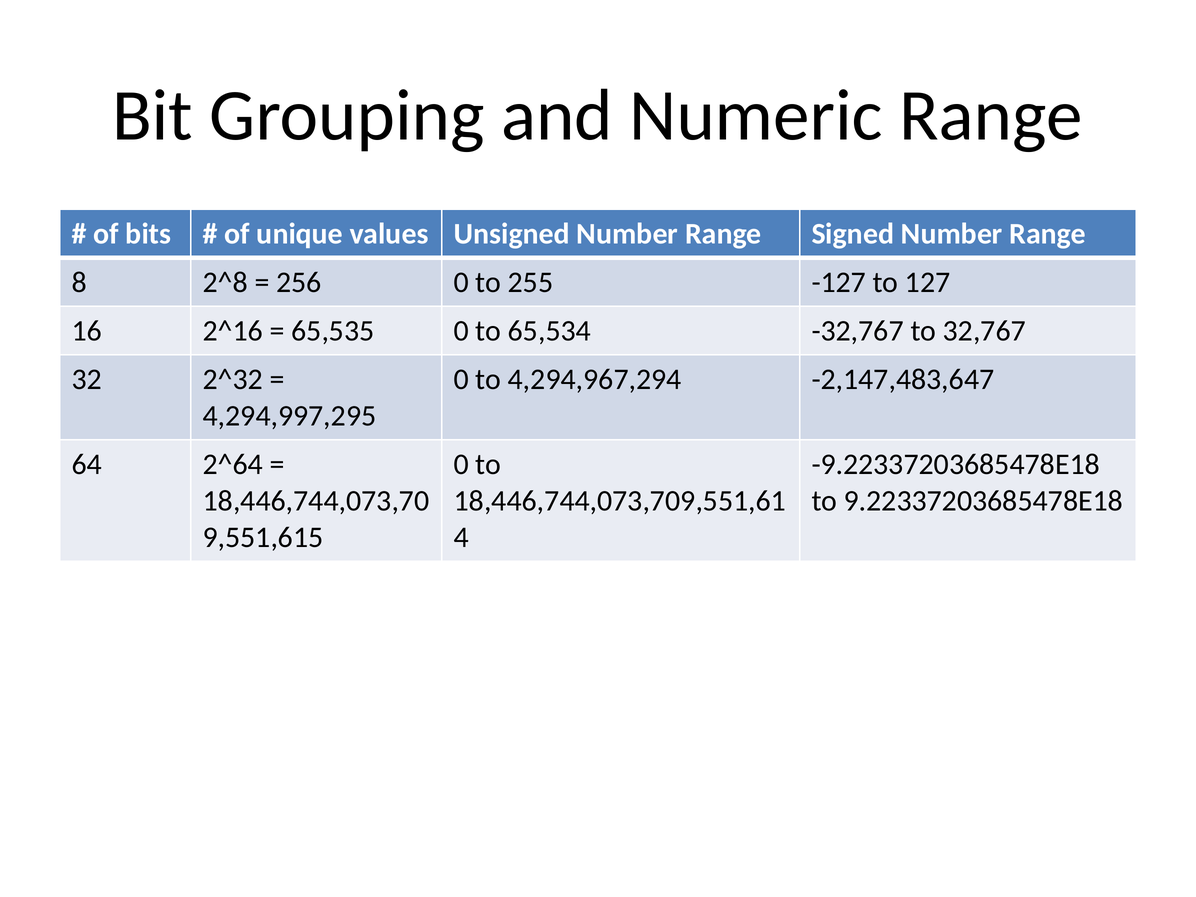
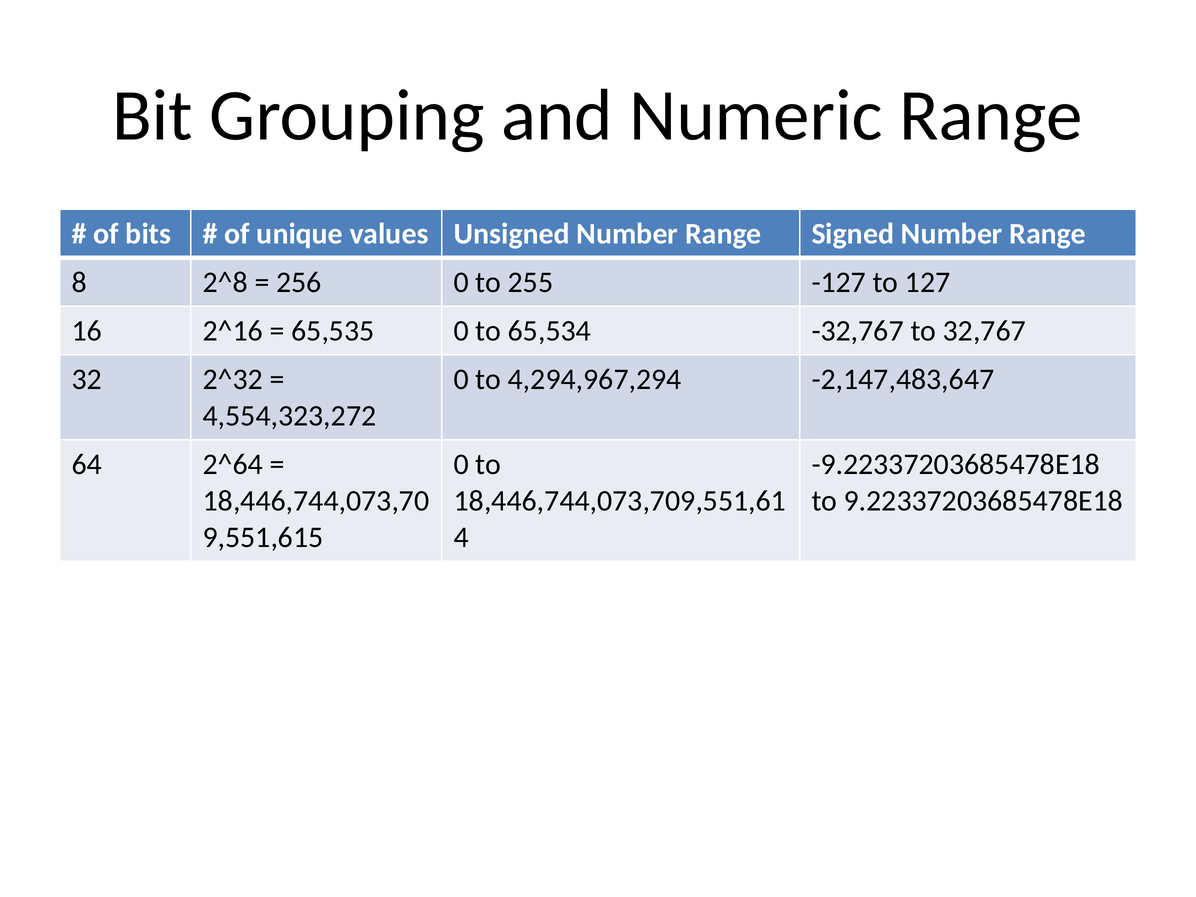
4,294,997,295: 4,294,997,295 -> 4,554,323,272
